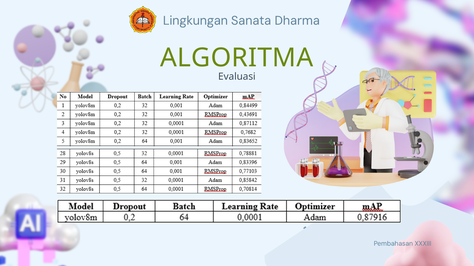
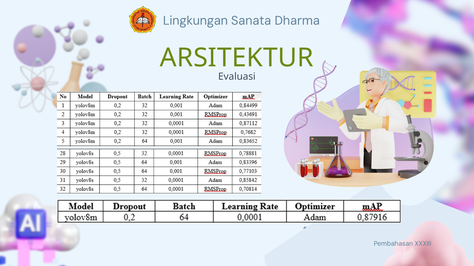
ALGORITMA: ALGORITMA -> ARSITEKTUR
